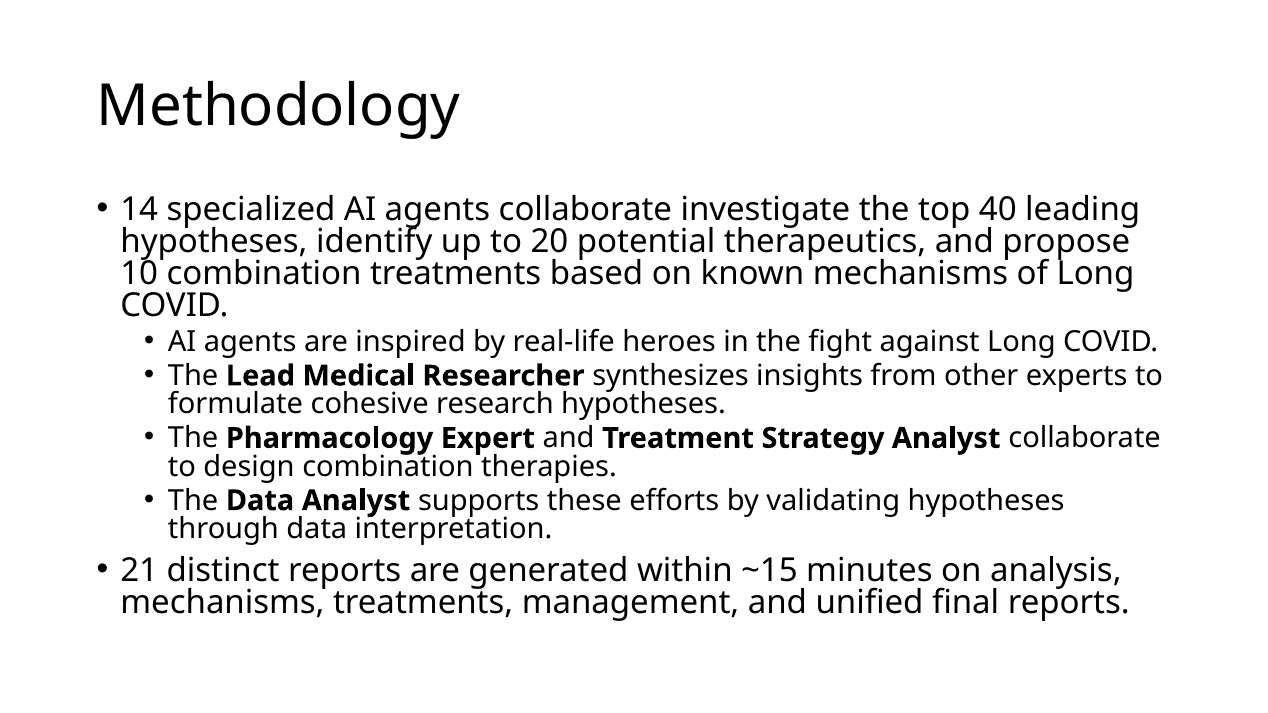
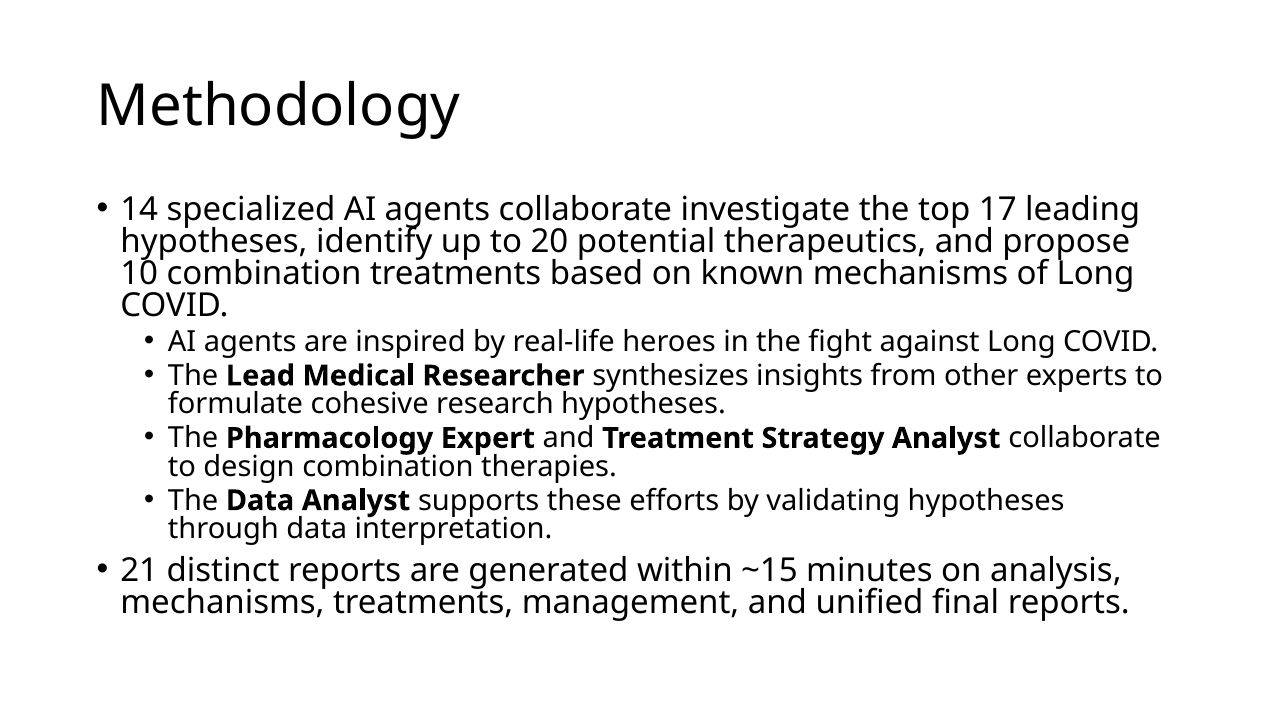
40: 40 -> 17
